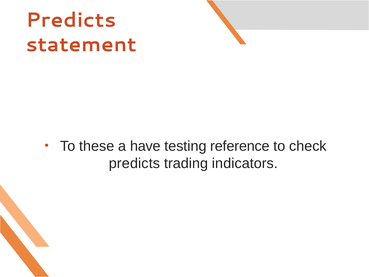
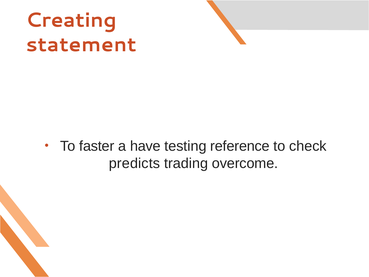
Predicts at (71, 20): Predicts -> Creating
these: these -> faster
indicators: indicators -> overcome
